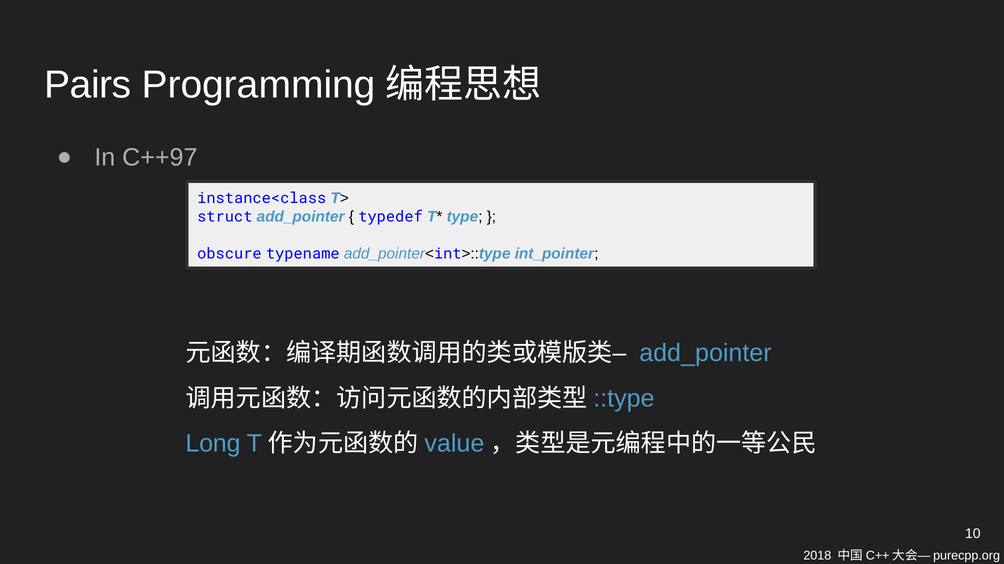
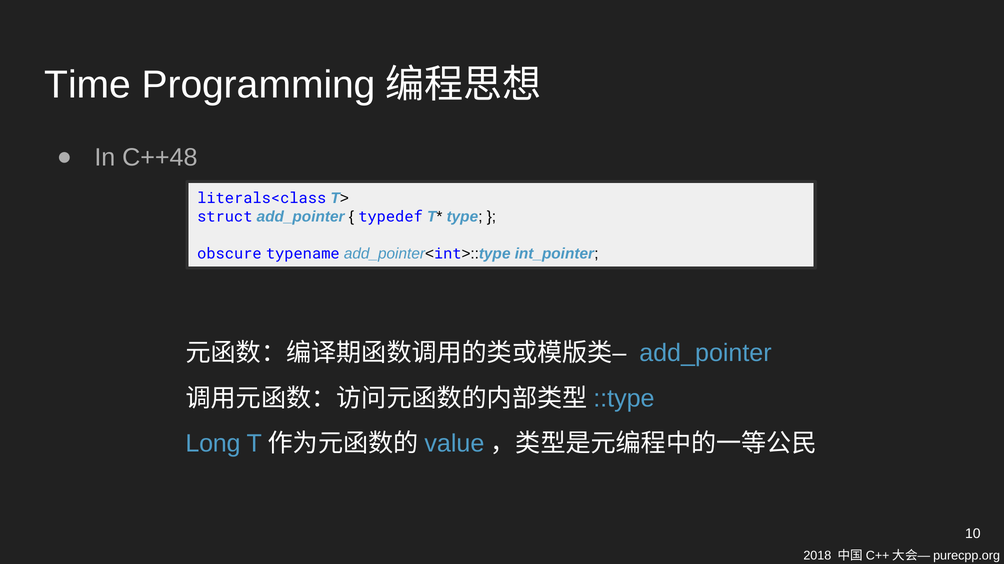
Pairs: Pairs -> Time
C++97: C++97 -> C++48
instance<class: instance<class -> literals<class
